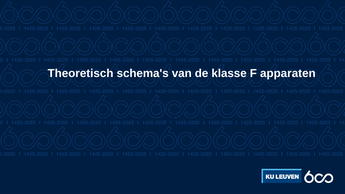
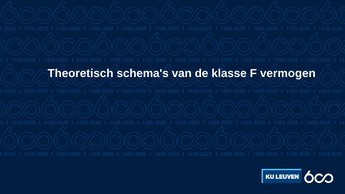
apparaten: apparaten -> vermogen
